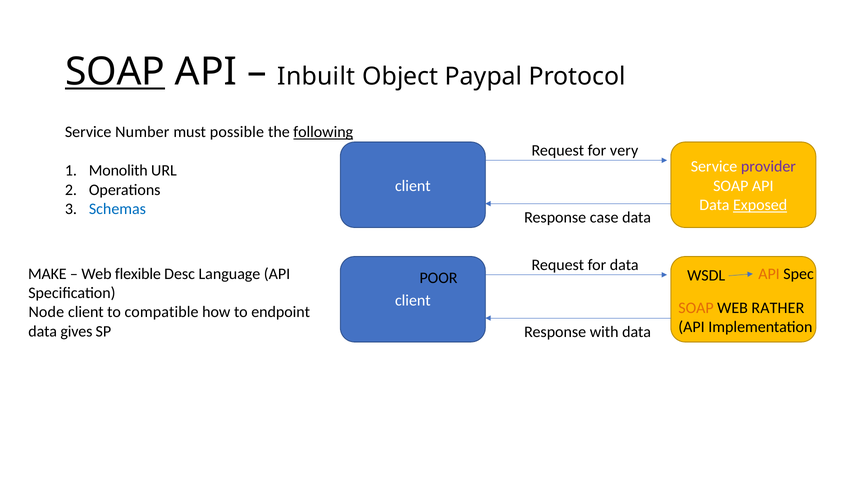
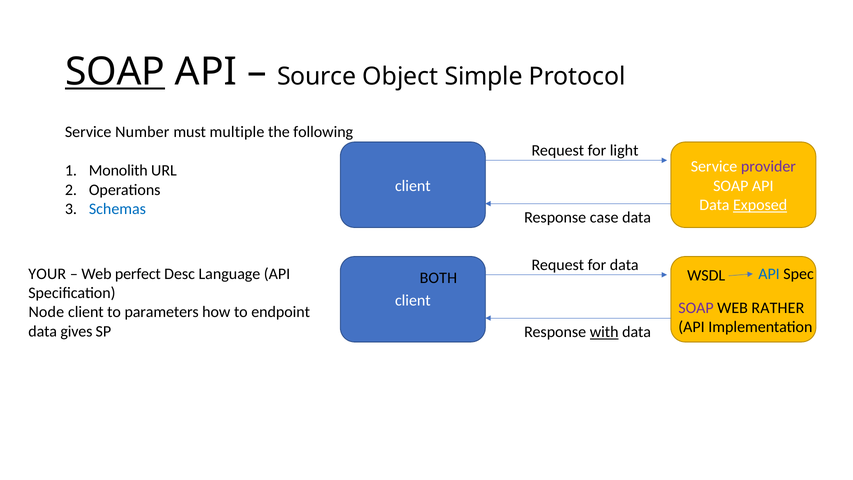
Inbuilt: Inbuilt -> Source
Paypal: Paypal -> Simple
possible: possible -> multiple
following underline: present -> none
very: very -> light
MAKE: MAKE -> YOUR
flexible: flexible -> perfect
POOR: POOR -> BOTH
API at (769, 274) colour: orange -> blue
SOAP at (696, 308) colour: orange -> purple
compatible: compatible -> parameters
with underline: none -> present
